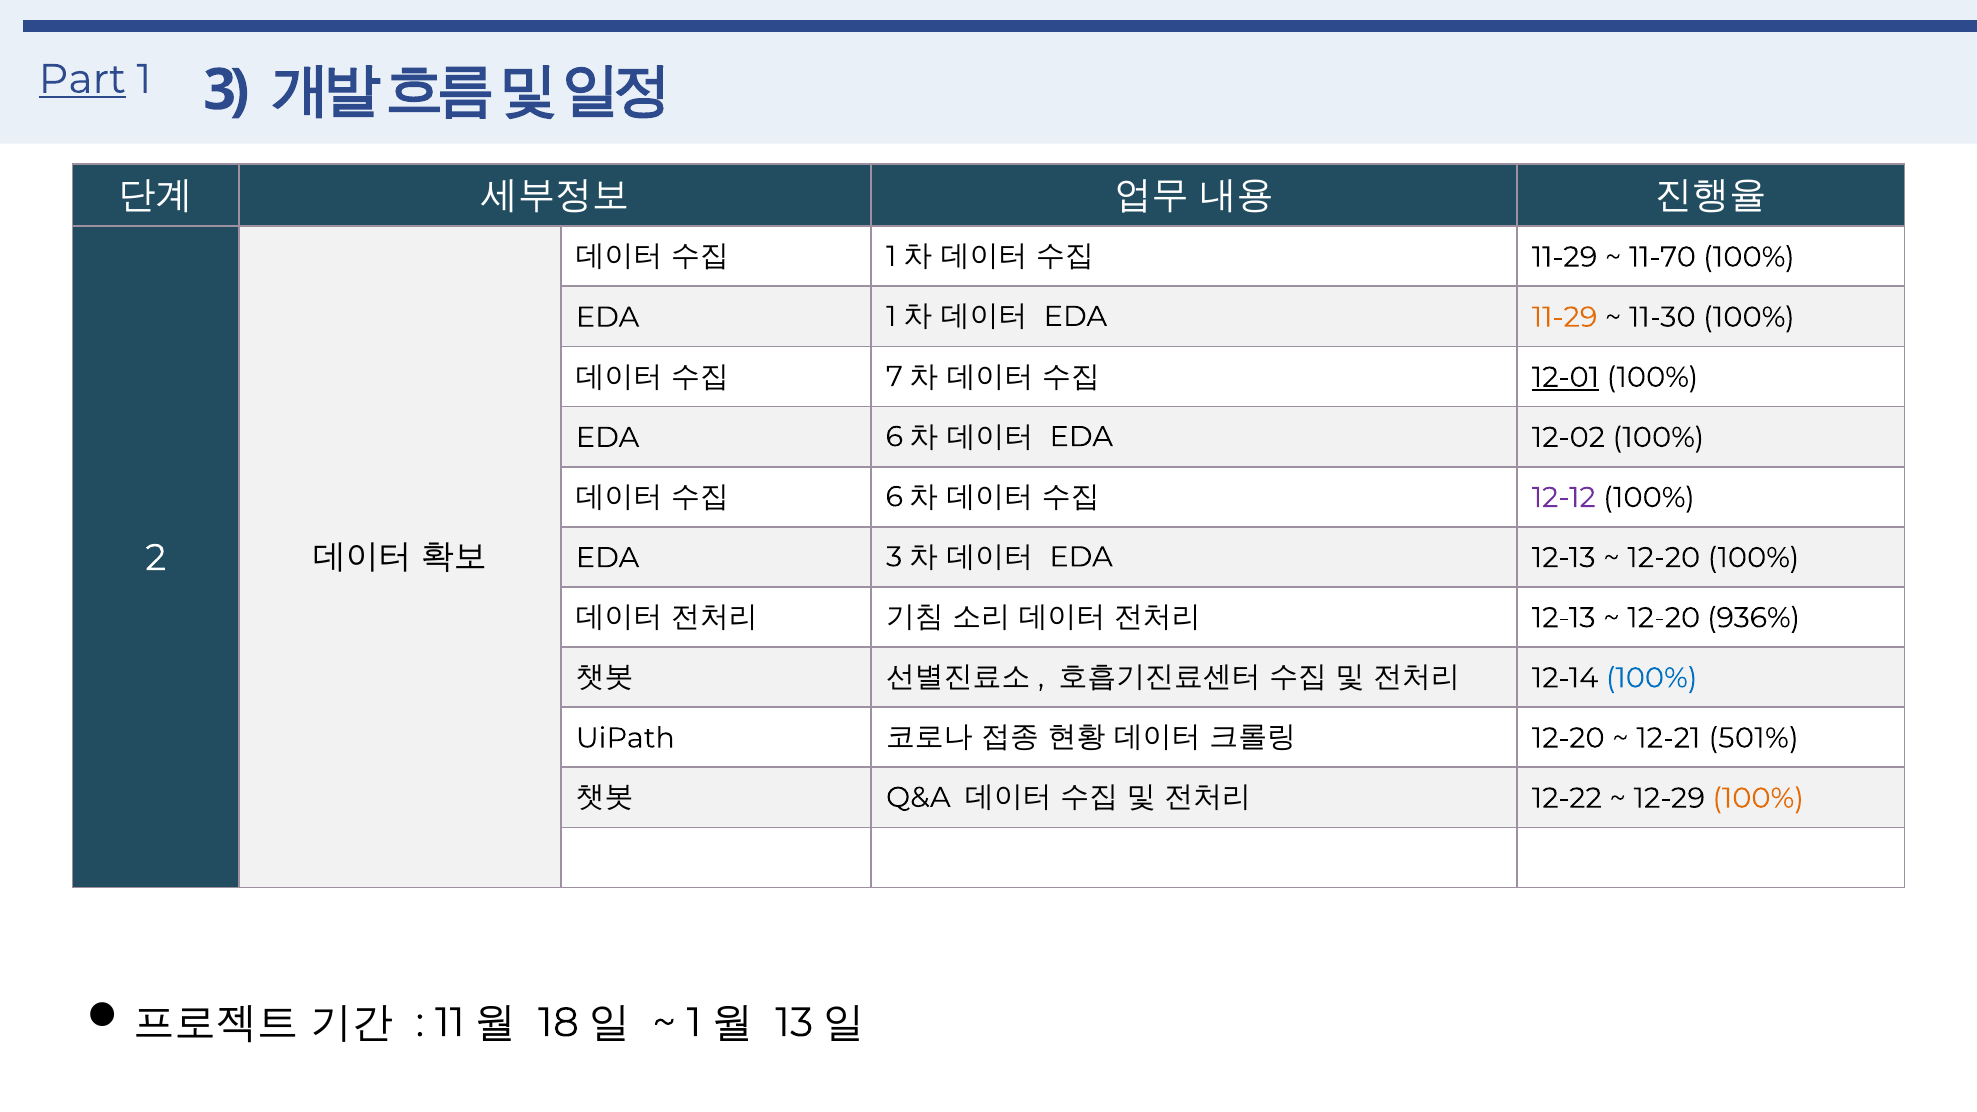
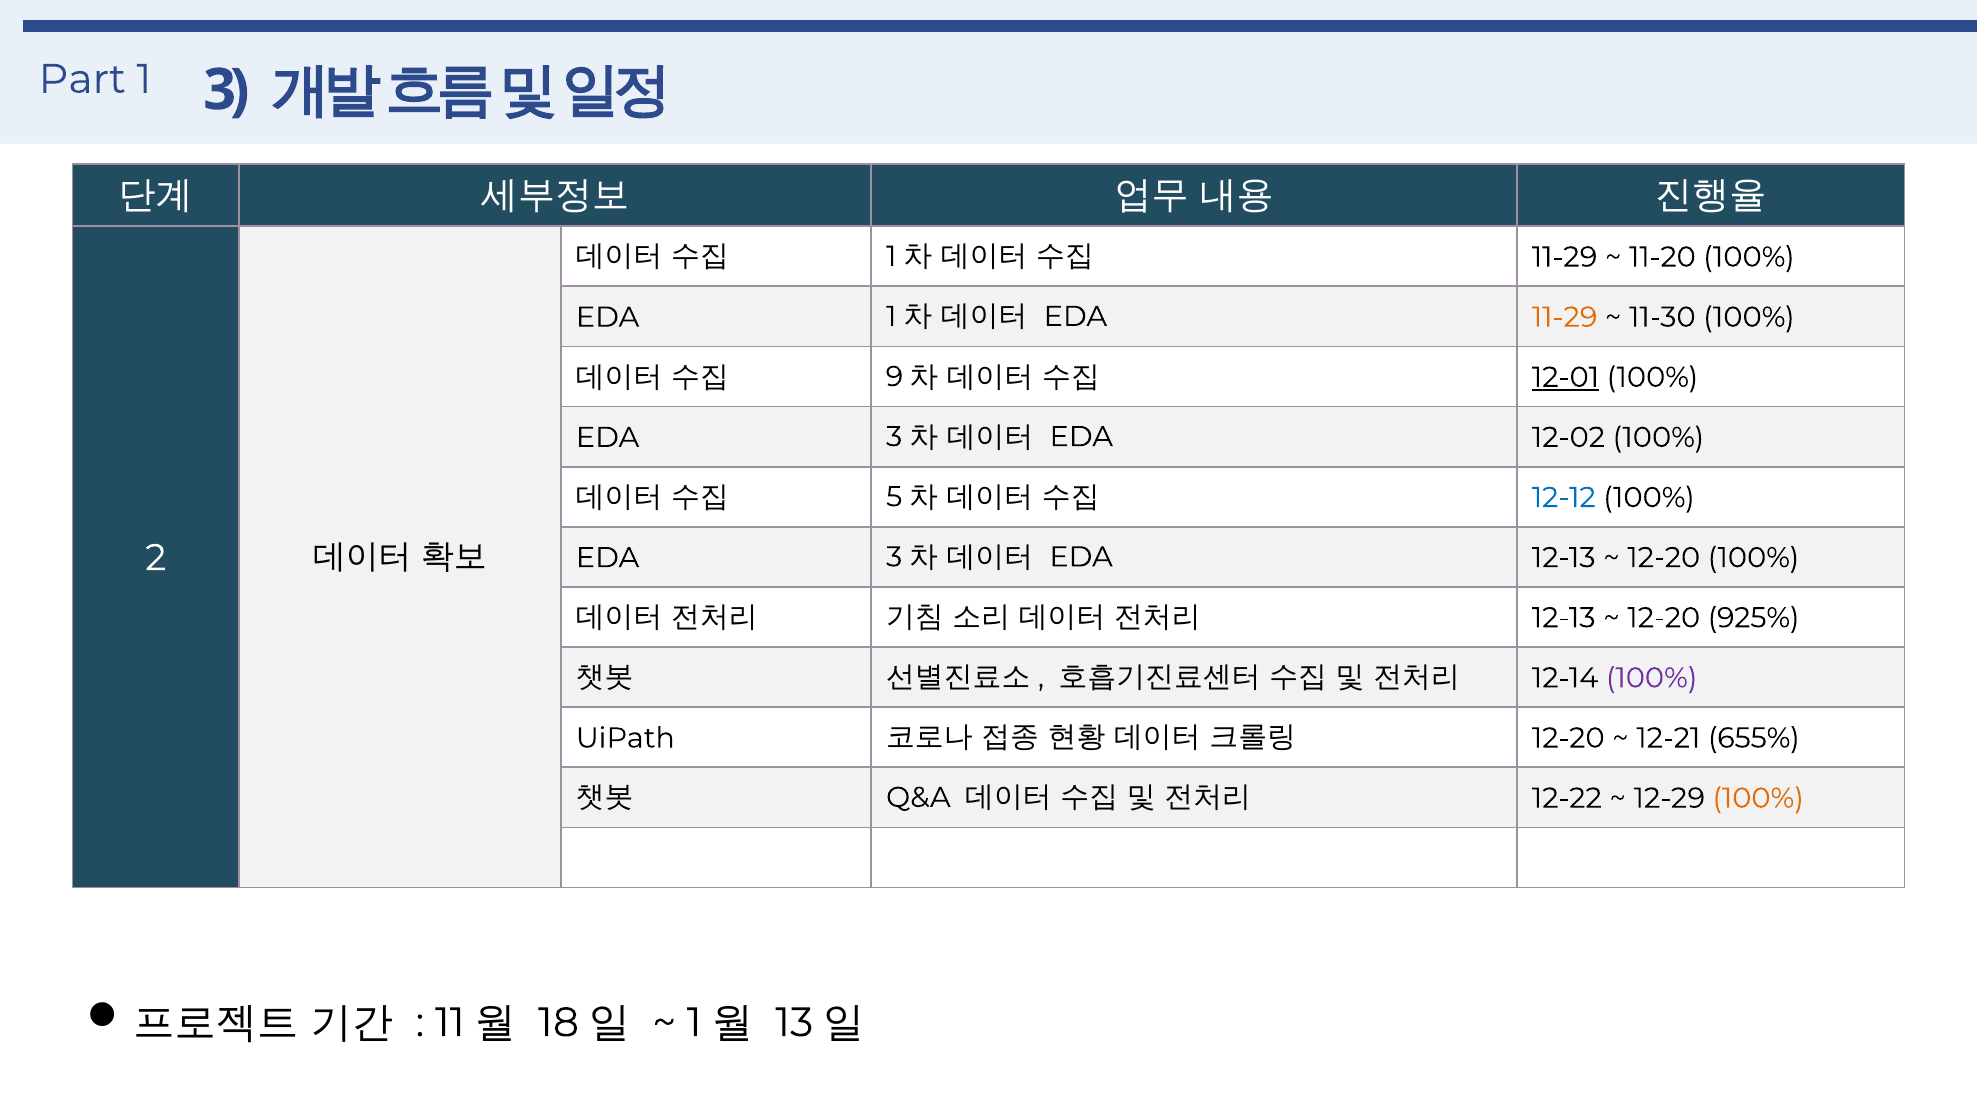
Part underline: present -> none
11-70: 11-70 -> 11-20
7: 7 -> 9
6 at (894, 437): 6 -> 3
6 at (894, 497): 6 -> 5
12-12 colour: purple -> blue
936%: 936% -> 925%
100% at (1652, 678) colour: blue -> purple
501%: 501% -> 655%
